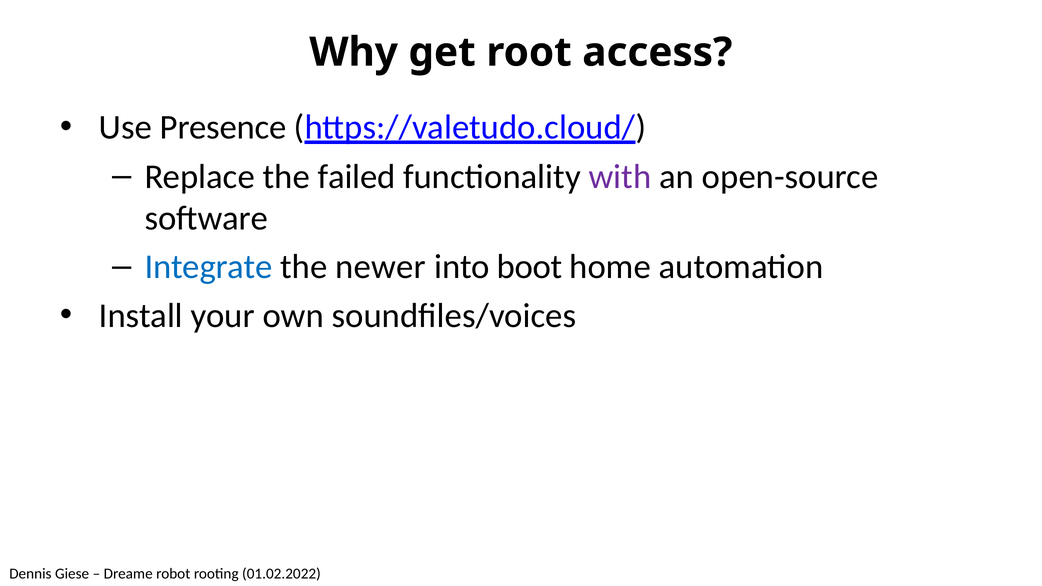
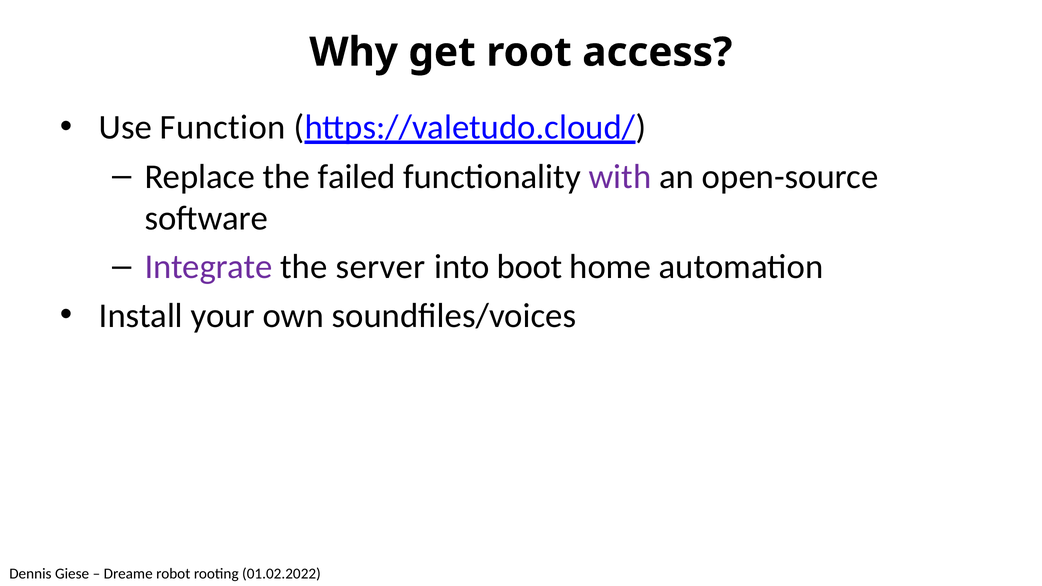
Presence: Presence -> Function
Integrate colour: blue -> purple
newer: newer -> server
